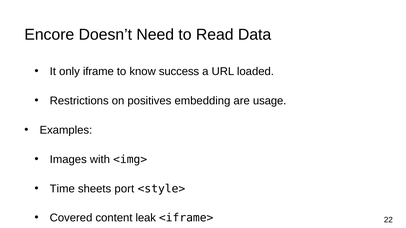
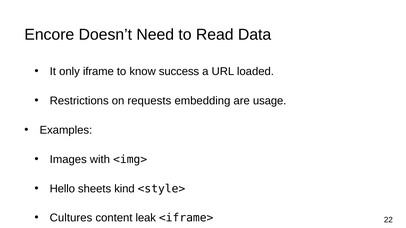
positives: positives -> requests
Time: Time -> Hello
port: port -> kind
Covered: Covered -> Cultures
